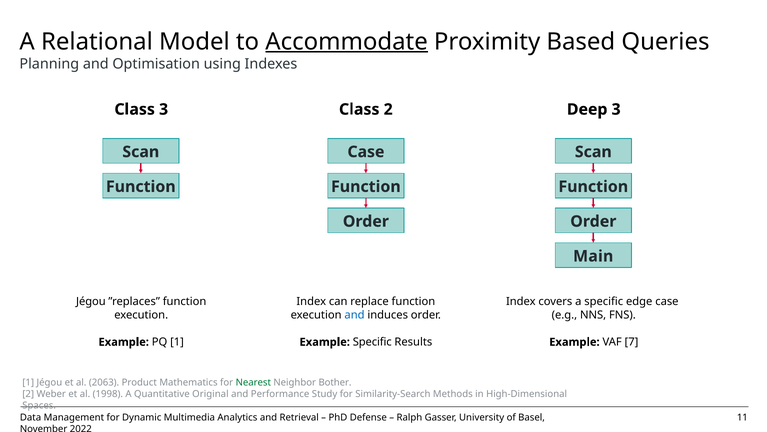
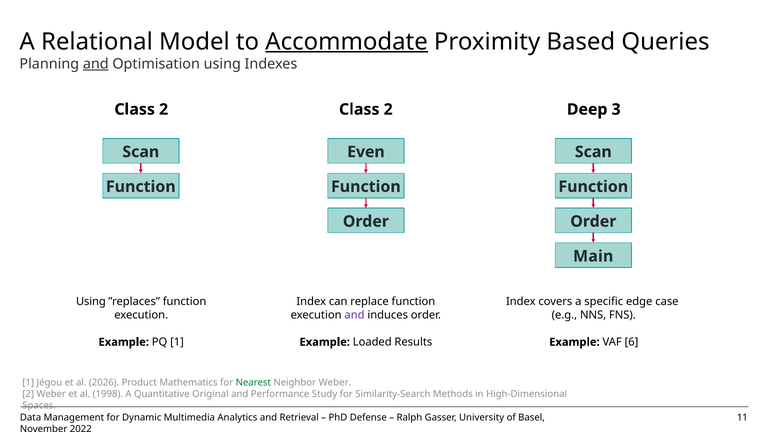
and at (96, 64) underline: none -> present
3 at (164, 109): 3 -> 2
Case at (366, 152): Case -> Even
Jégou at (91, 301): Jégou -> Using
and at (355, 315) colour: blue -> purple
Example Specific: Specific -> Loaded
7: 7 -> 6
2063: 2063 -> 2026
Neighbor Bother: Bother -> Weber
